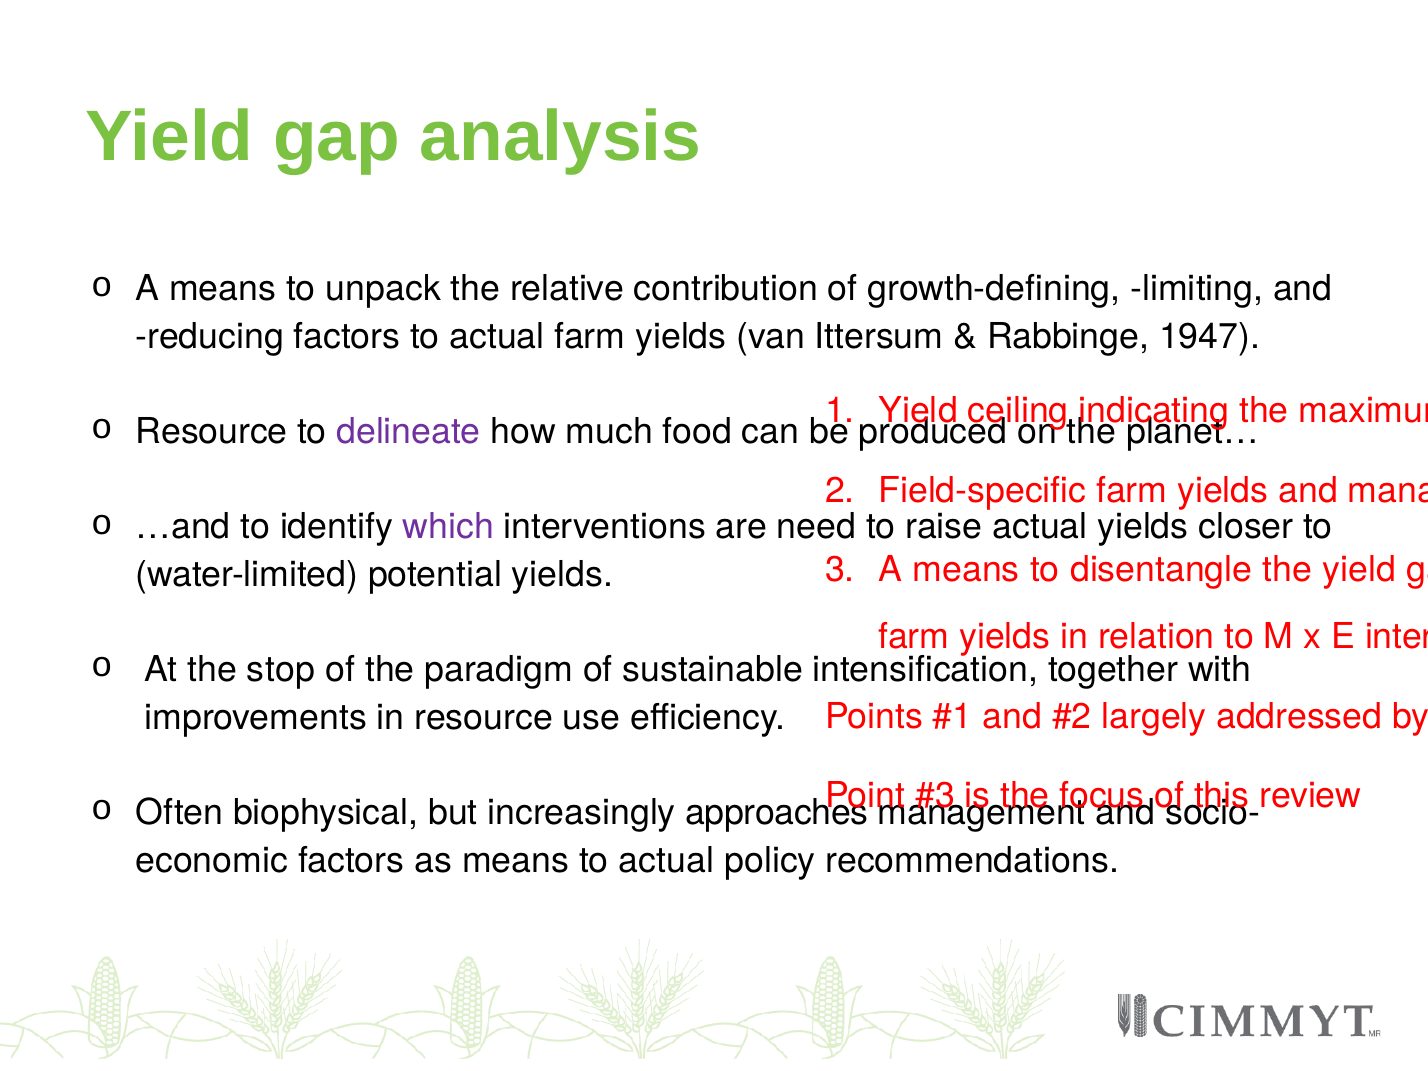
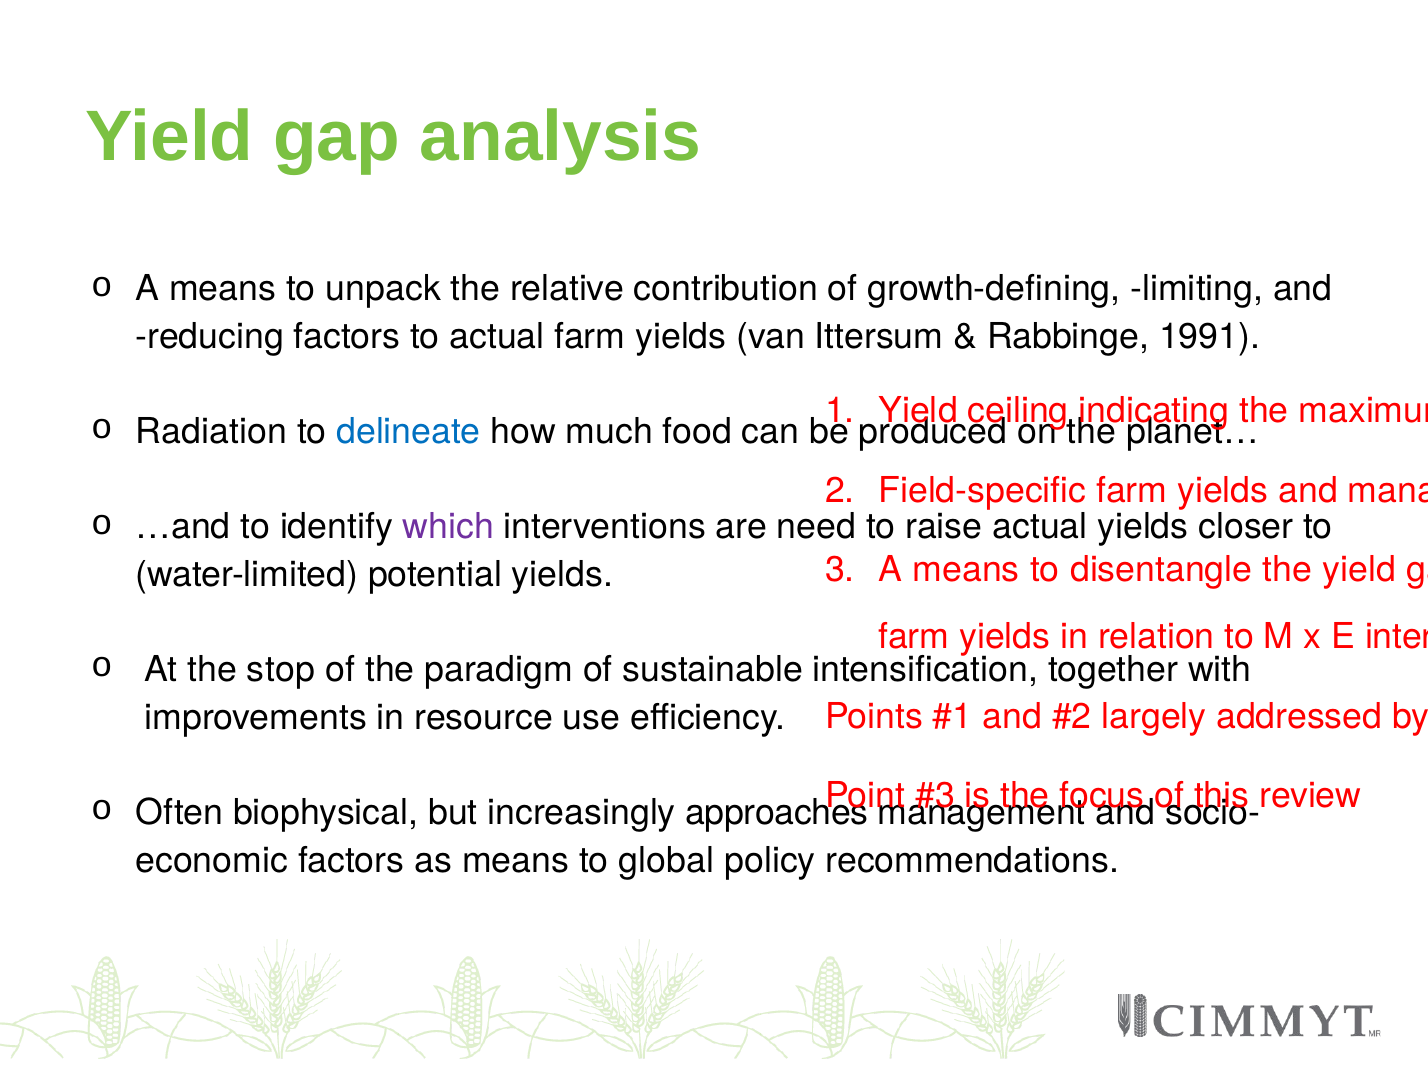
1947: 1947 -> 1991
Resource at (212, 432): Resource -> Radiation
delineate colour: purple -> blue
means to actual: actual -> global
